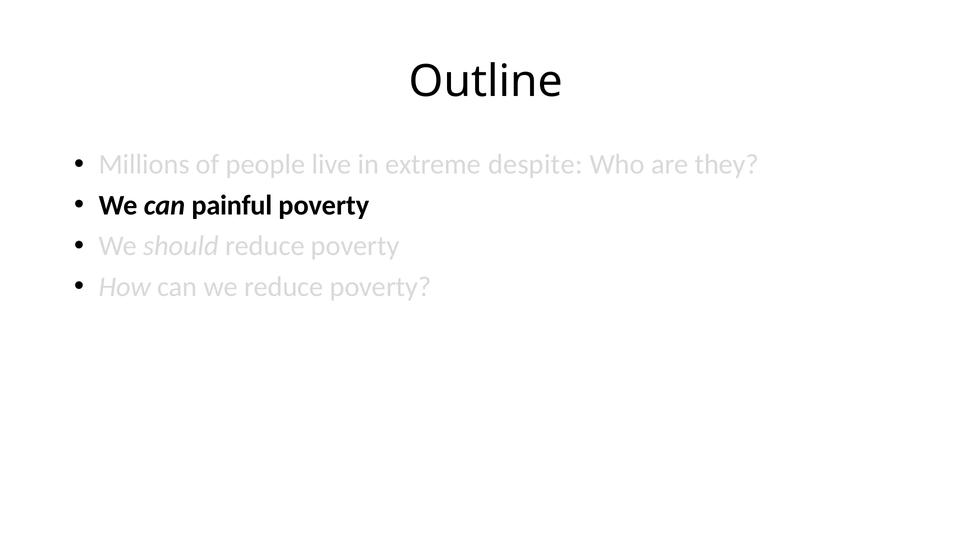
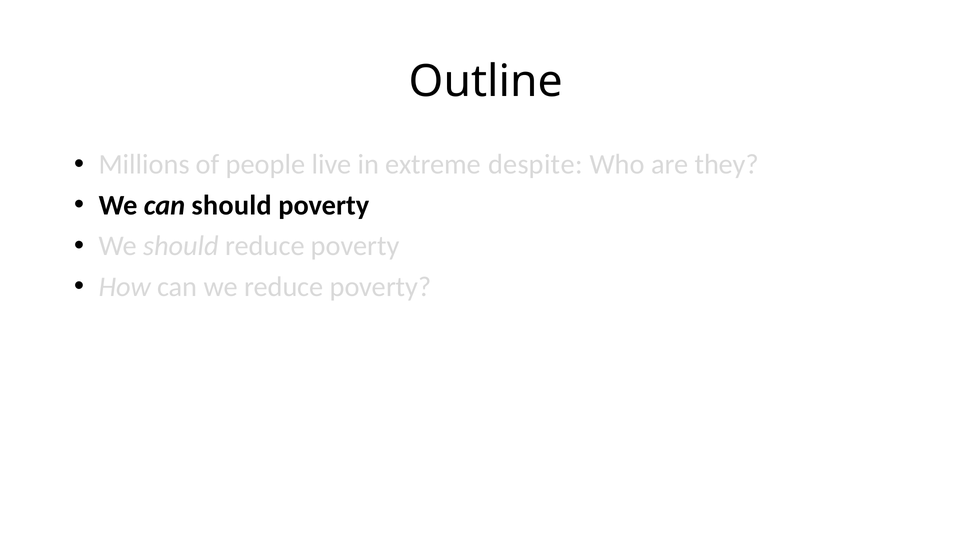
can painful: painful -> should
